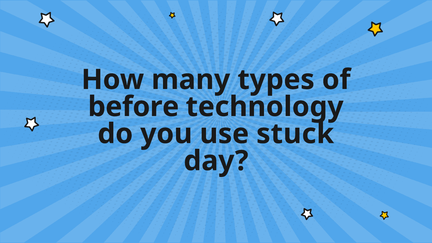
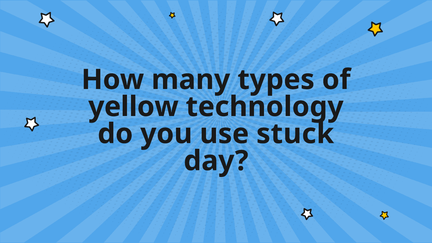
before: before -> yellow
